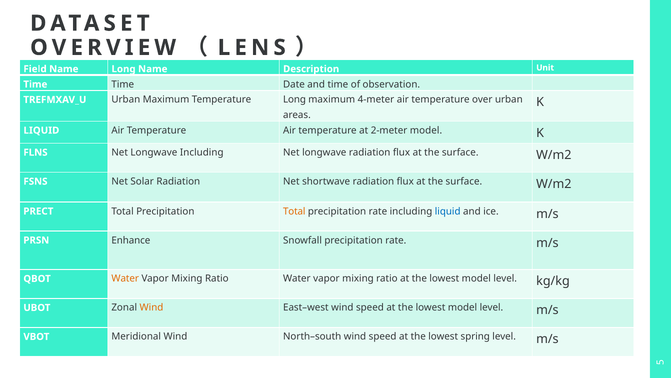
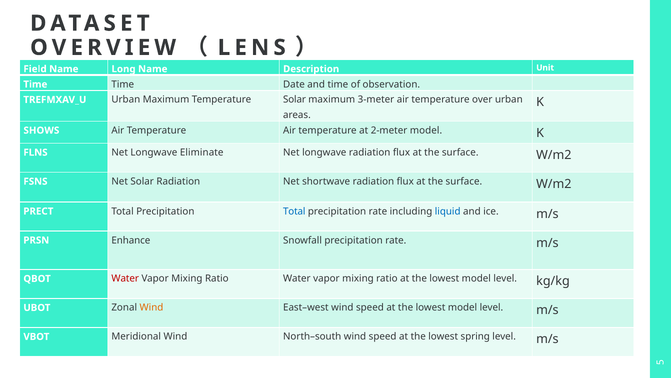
Temperature Long: Long -> Solar
4-meter: 4-meter -> 3-meter
LIQUID at (41, 130): LIQUID -> SHOWS
Longwave Including: Including -> Eliminate
Total at (294, 211) colour: orange -> blue
Water at (125, 278) colour: orange -> red
